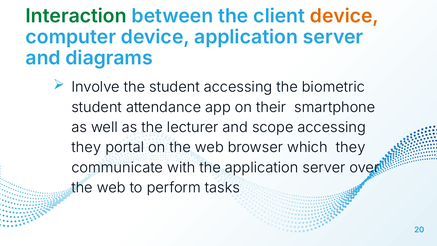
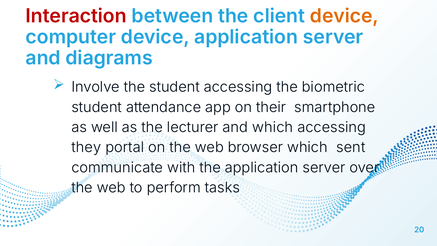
Interaction colour: green -> red
and scope: scope -> which
which they: they -> sent
